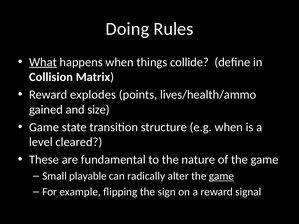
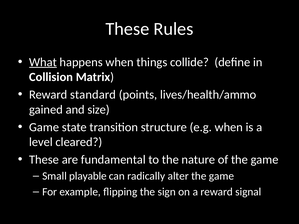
Doing at (127, 29): Doing -> These
explodes: explodes -> standard
game at (221, 176) underline: present -> none
